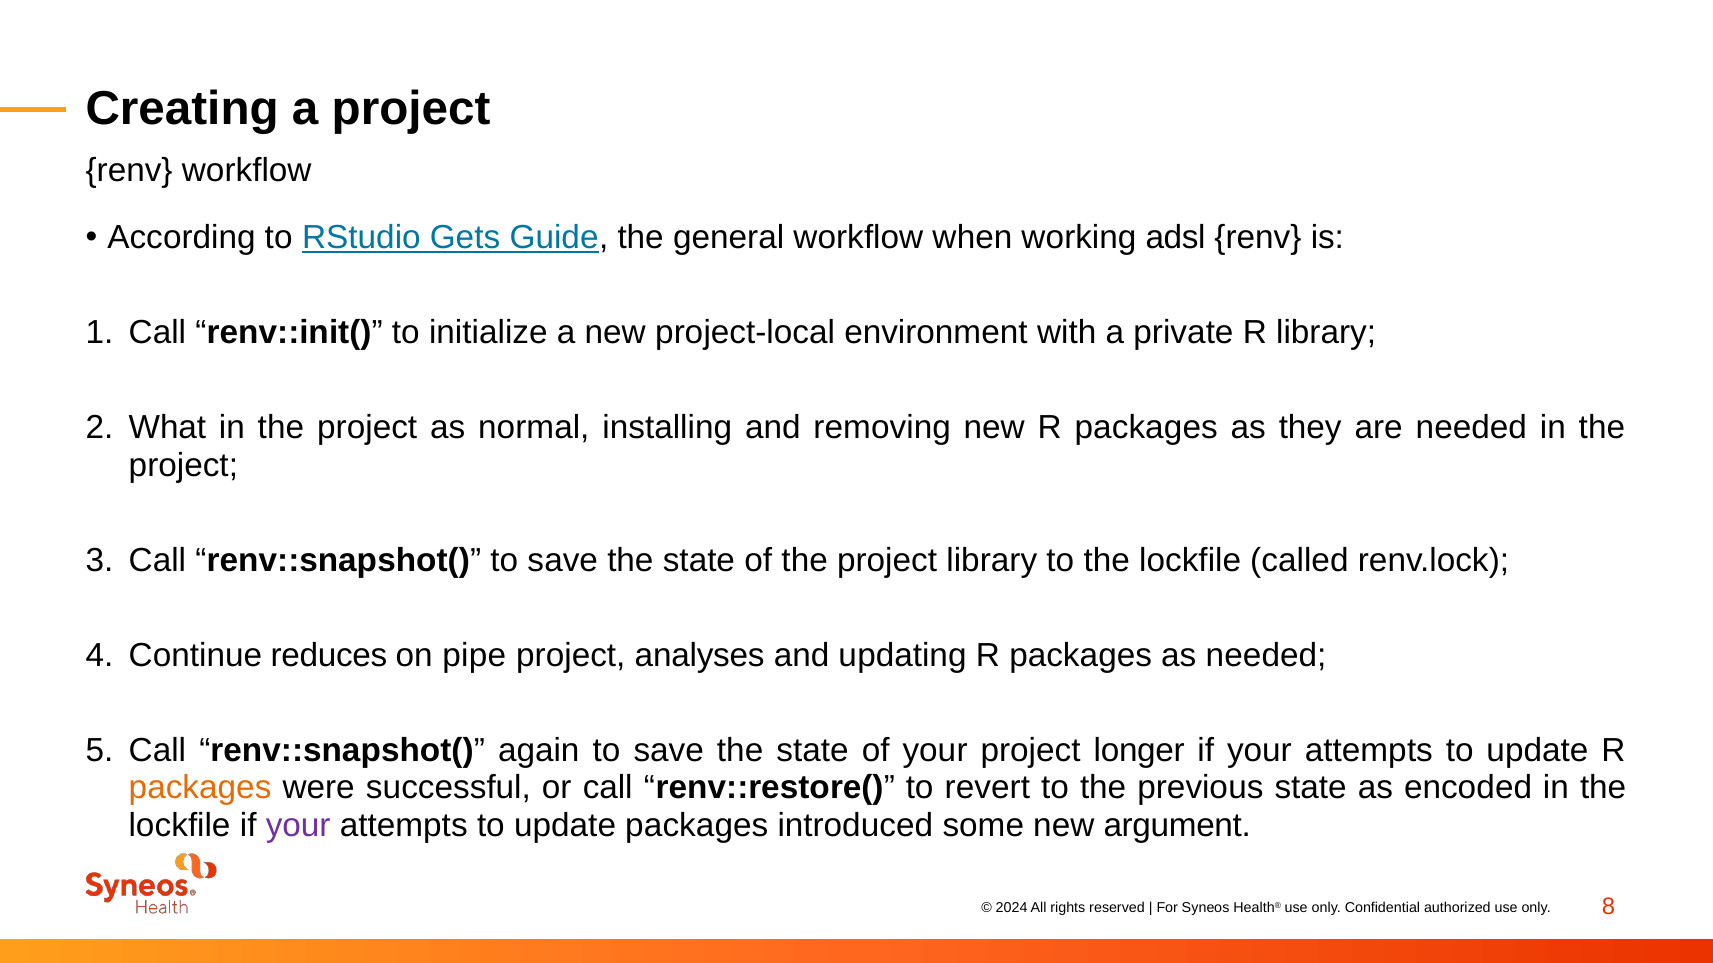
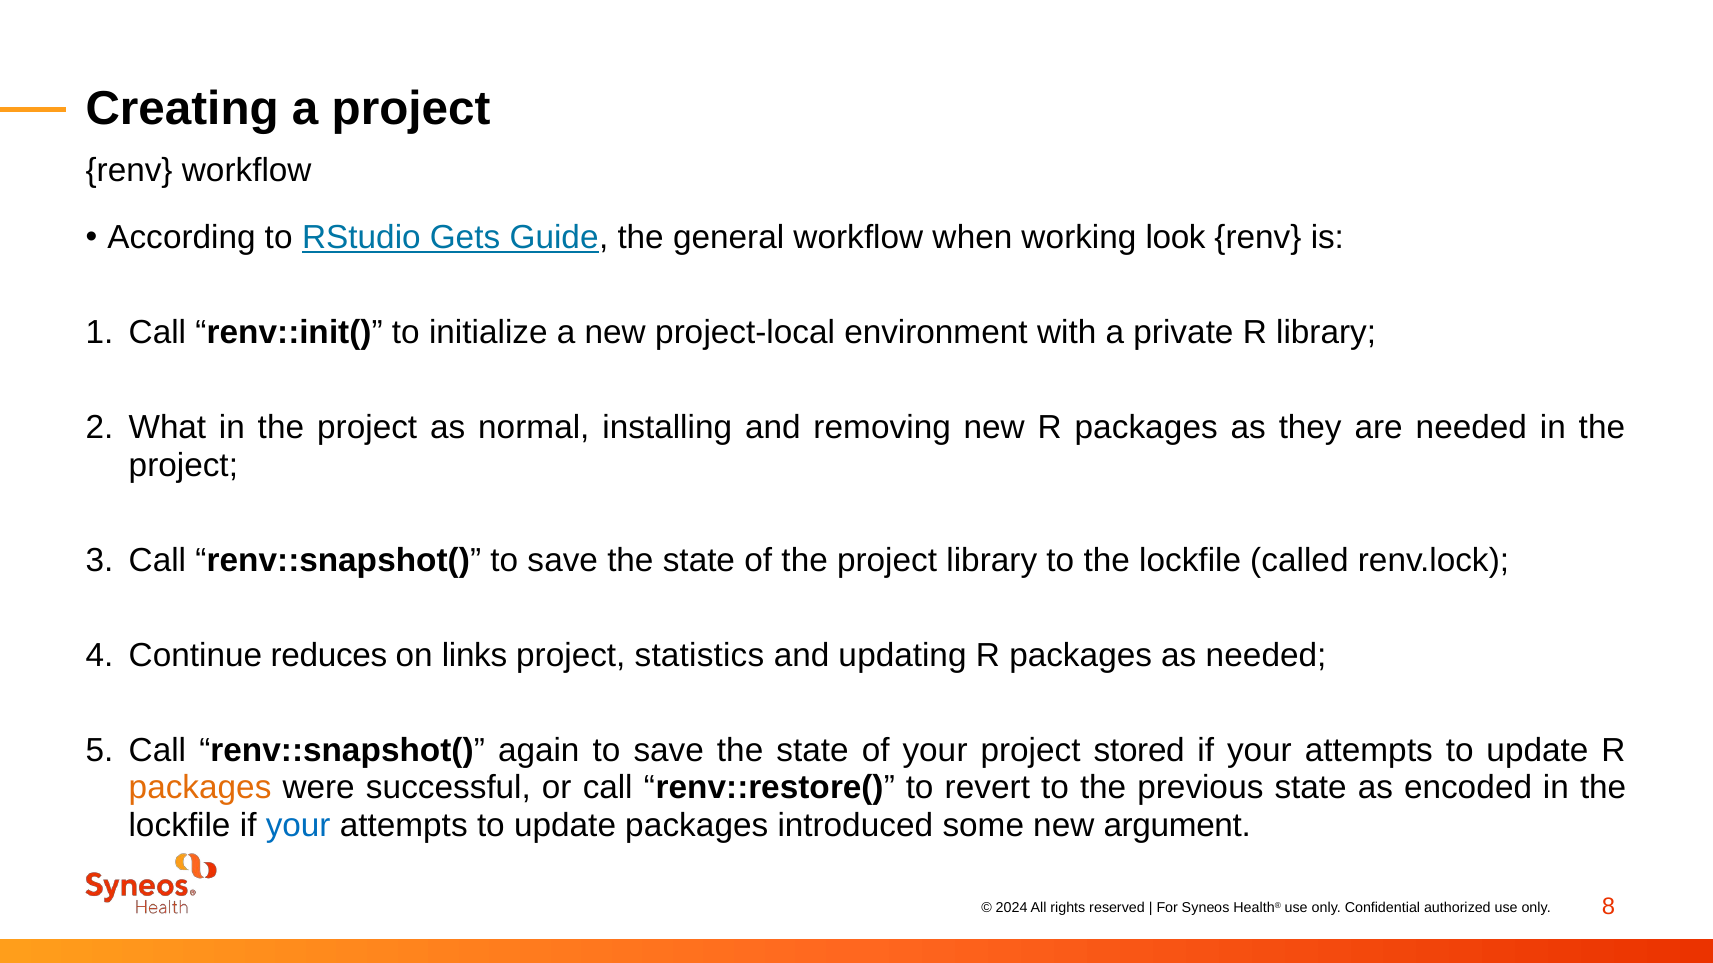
adsl: adsl -> look
pipe: pipe -> links
analyses: analyses -> statistics
longer: longer -> stored
your at (298, 826) colour: purple -> blue
